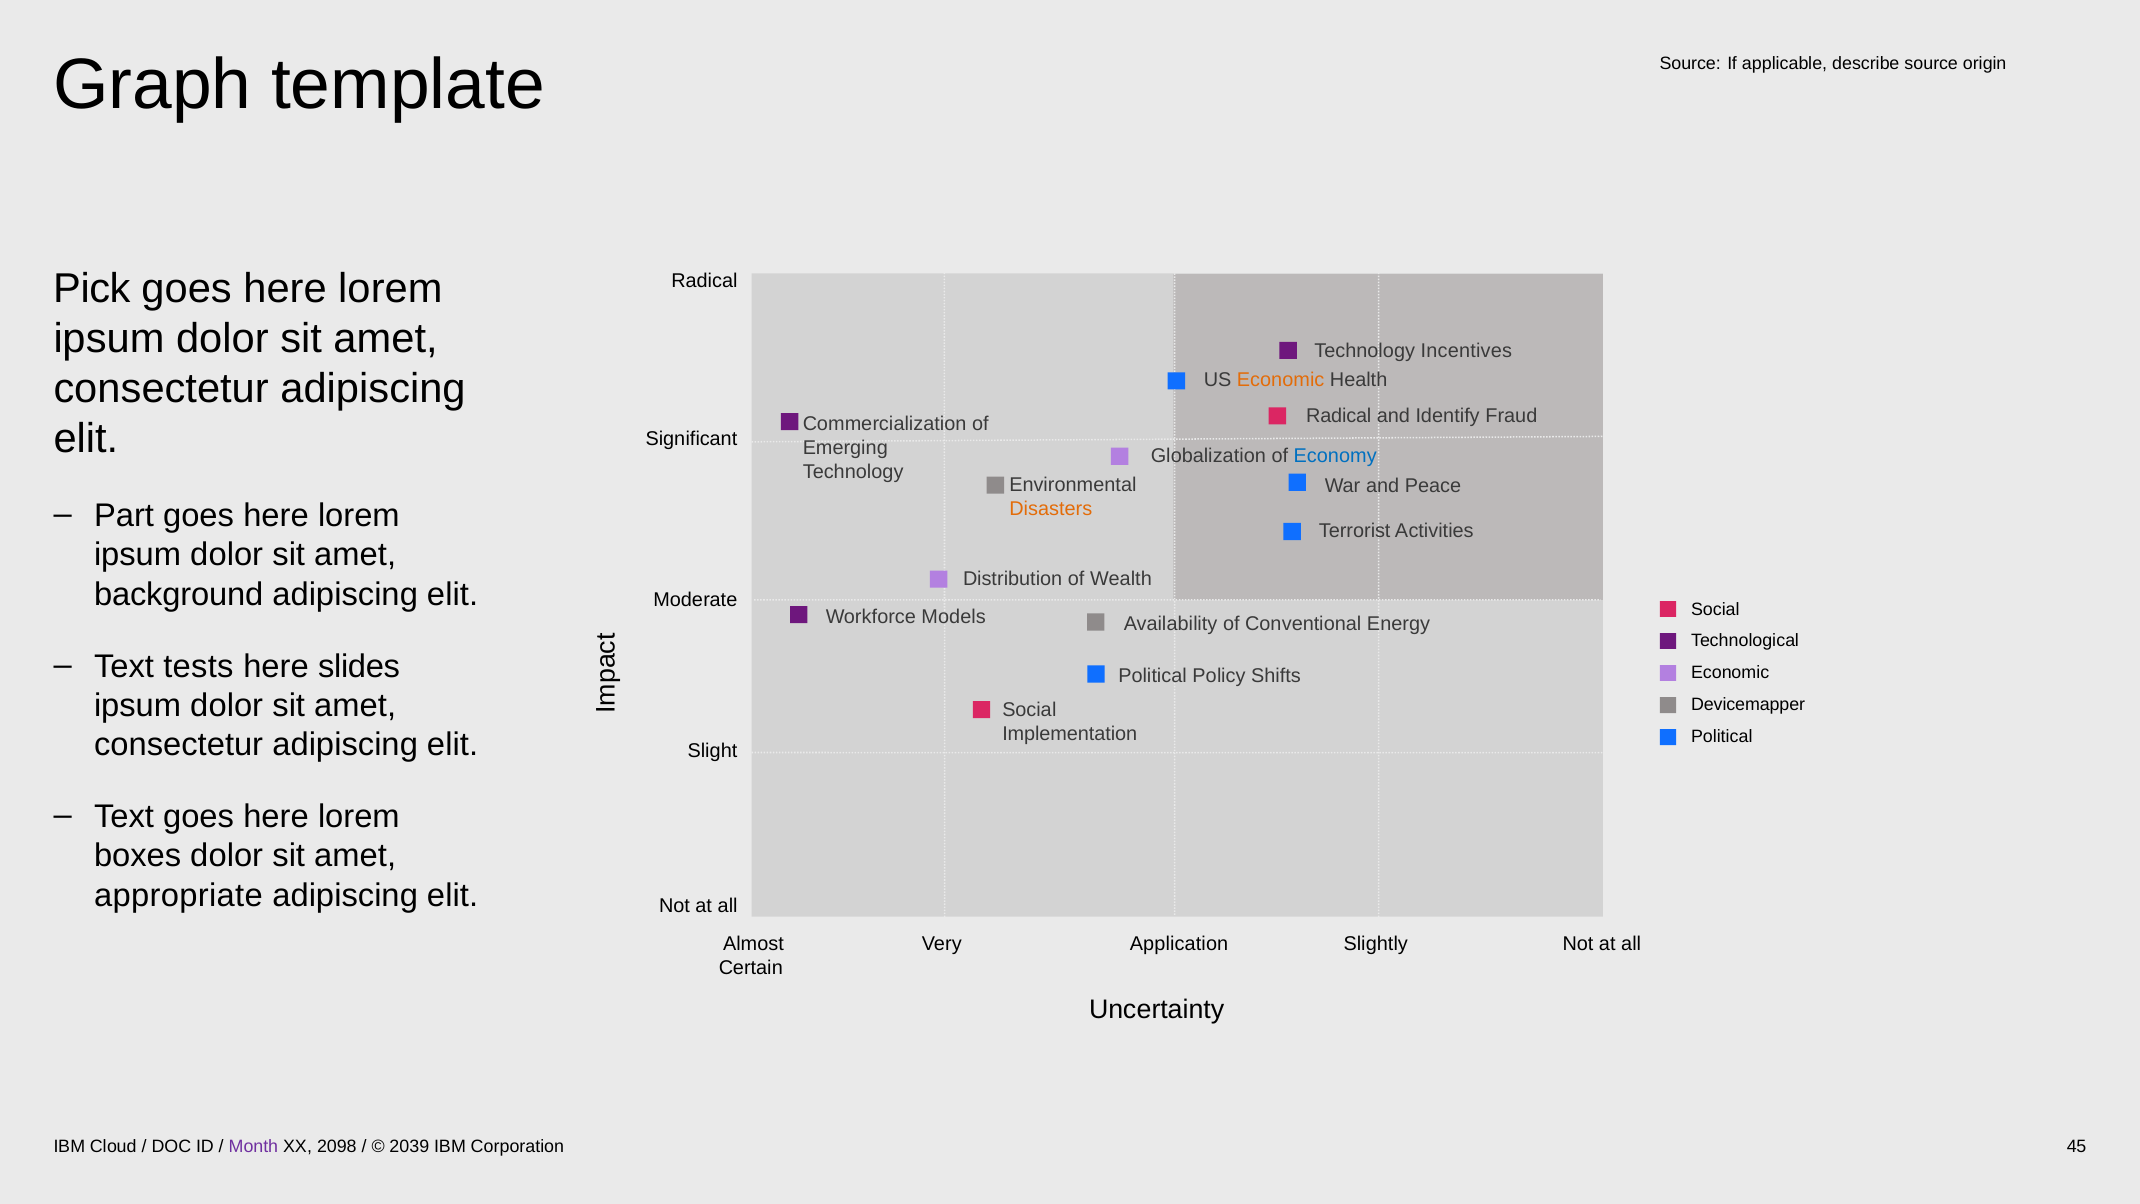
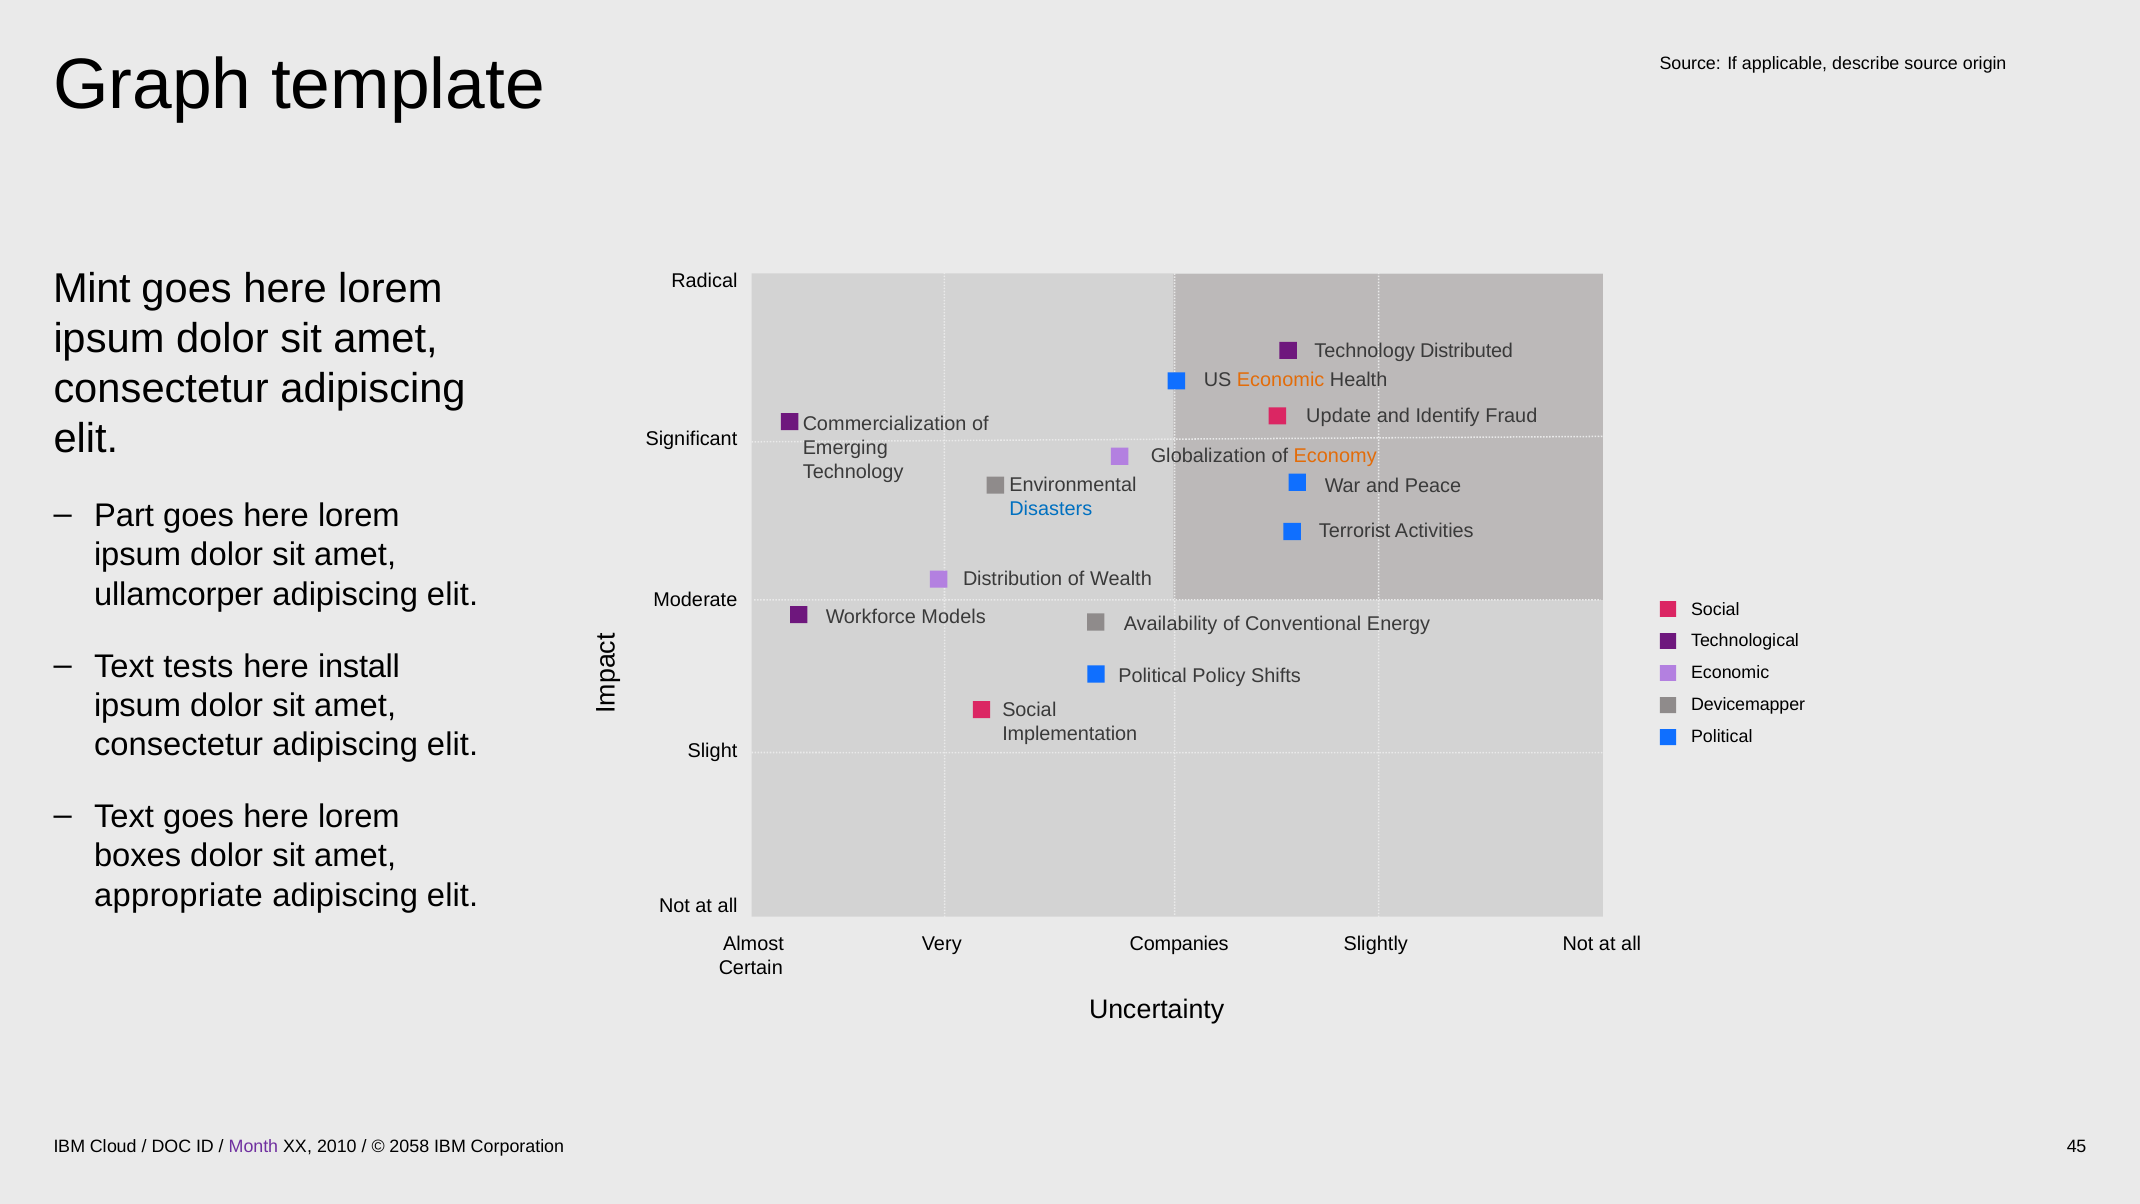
Pick: Pick -> Mint
Incentives: Incentives -> Distributed
Radical at (1339, 416): Radical -> Update
Economy colour: blue -> orange
Disasters colour: orange -> blue
background: background -> ullamcorper
slides: slides -> install
Application: Application -> Companies
2098: 2098 -> 2010
2039: 2039 -> 2058
